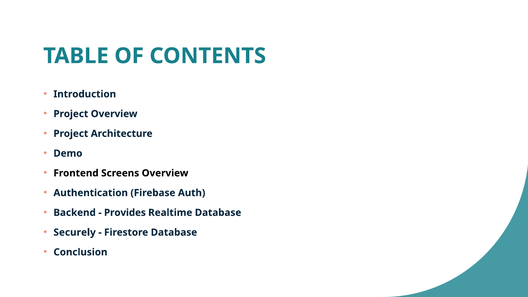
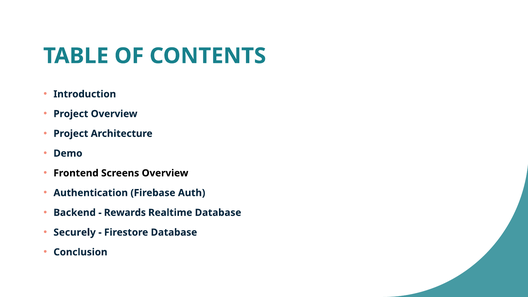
Provides: Provides -> Rewards
